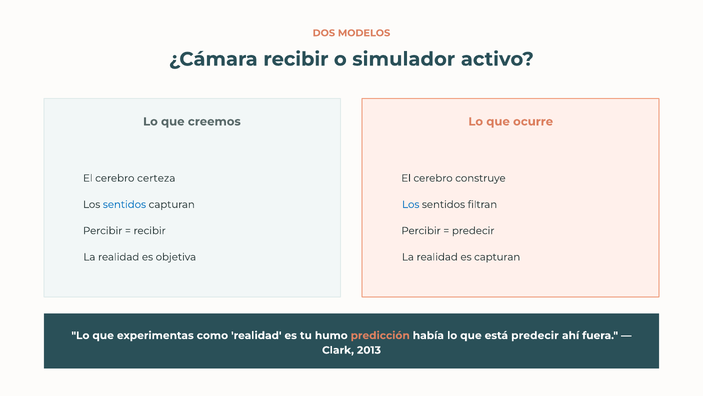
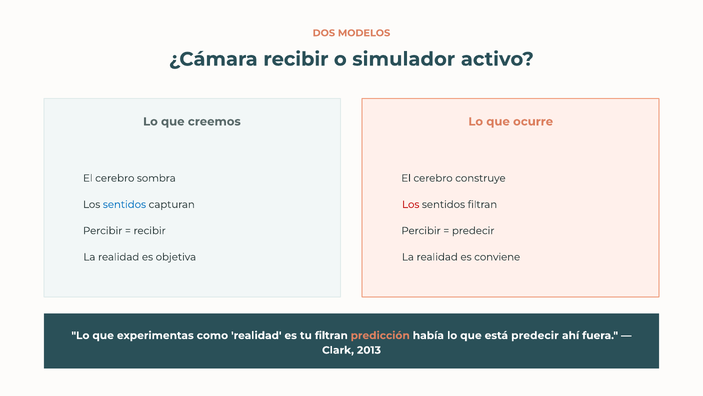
certeza: certeza -> sombra
Los at (411, 204) colour: blue -> red
es capturan: capturan -> conviene
tu humo: humo -> filtran
